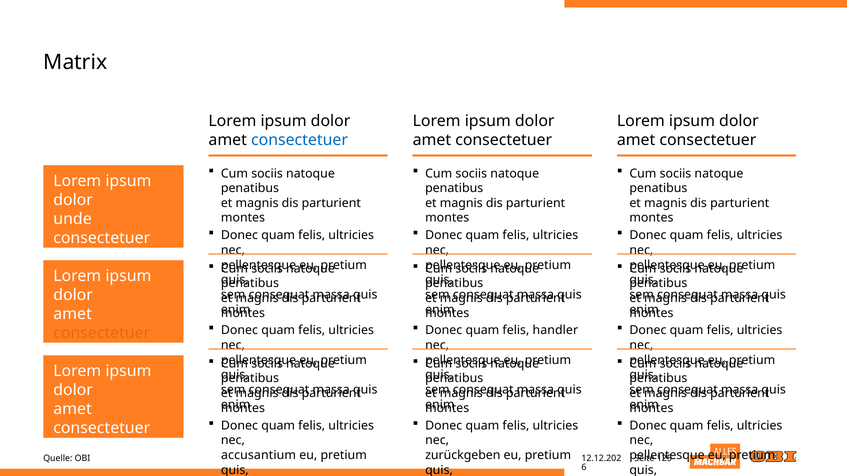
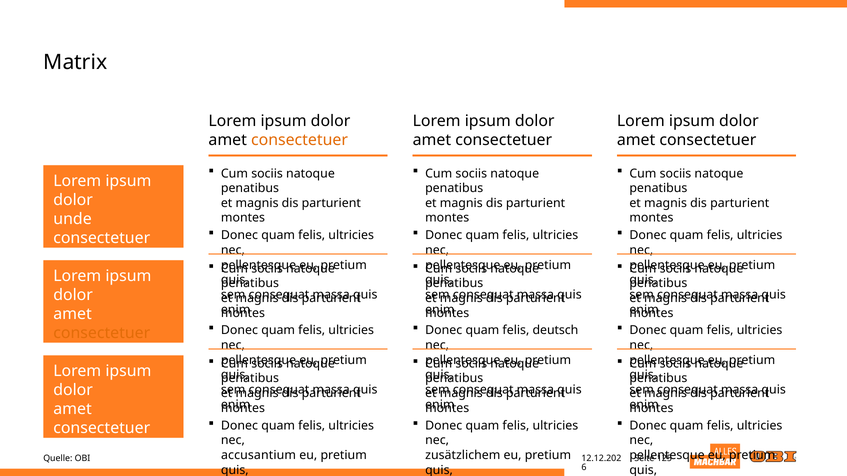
consectetuer at (299, 140) colour: blue -> orange
handler: handler -> deutsch
zurückgeben: zurückgeben -> zusätzlichem
